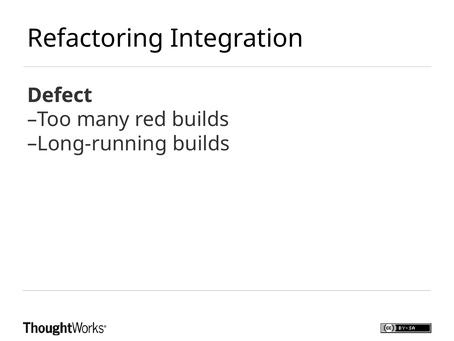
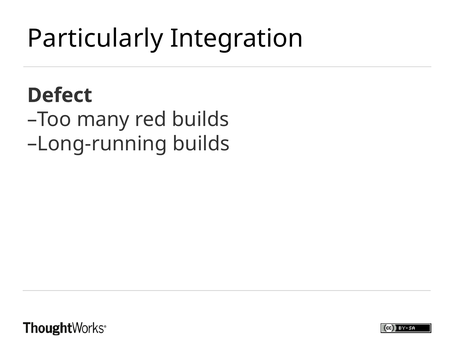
Refactoring: Refactoring -> Particularly
